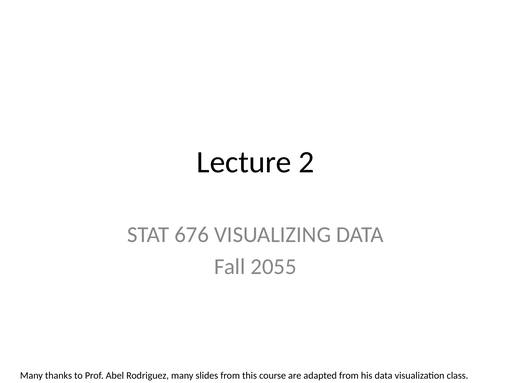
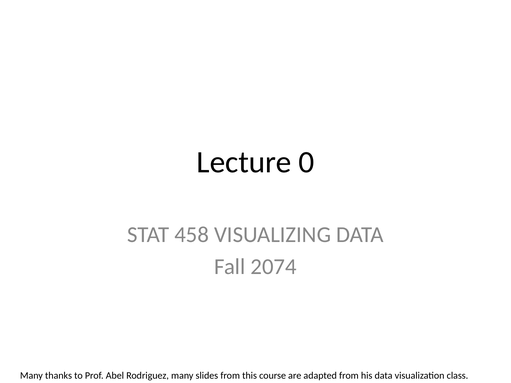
2: 2 -> 0
676: 676 -> 458
2055: 2055 -> 2074
